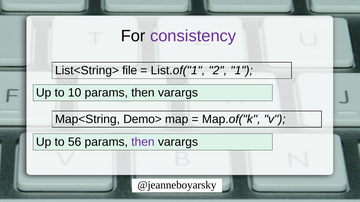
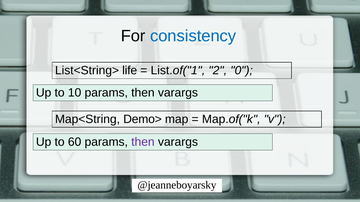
consistency colour: purple -> blue
file: file -> life
1: 1 -> 0
56: 56 -> 60
